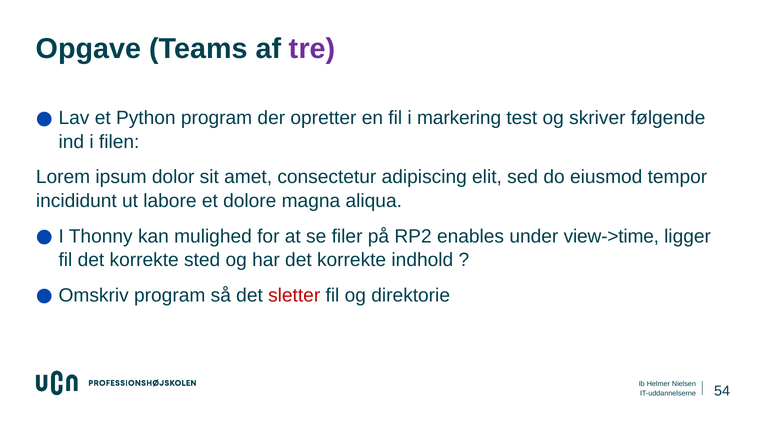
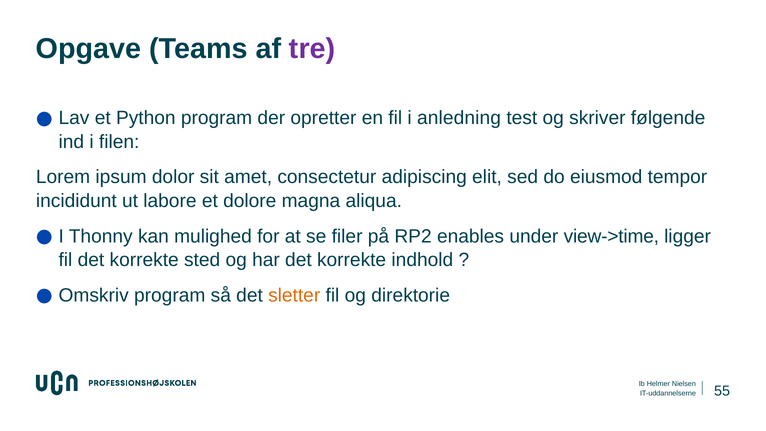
markering: markering -> anledning
sletter colour: red -> orange
54: 54 -> 55
